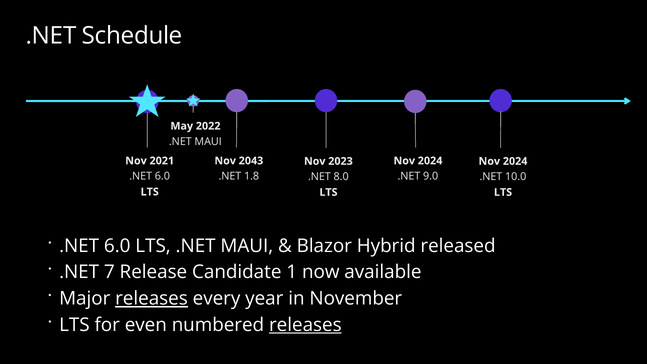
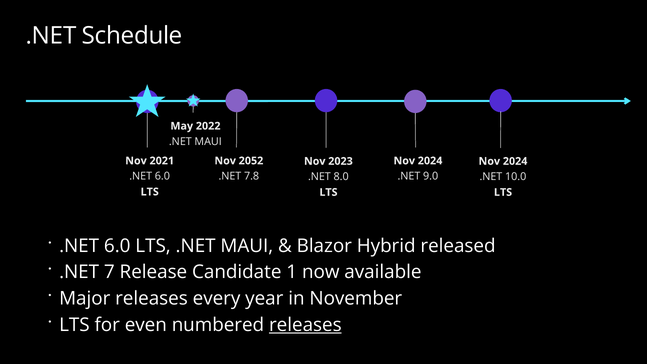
2043: 2043 -> 2052
1.8: 1.8 -> 7.8
releases at (151, 299) underline: present -> none
